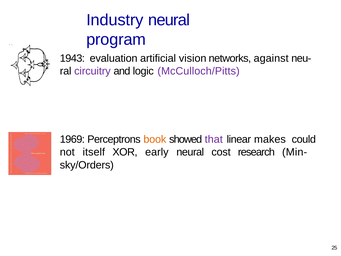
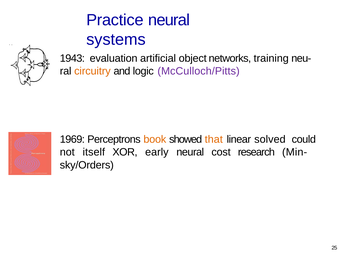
Industry: Industry -> Practice
program: program -> systems
vision: vision -> object
against: against -> training
circuitry colour: purple -> orange
that colour: purple -> orange
makes: makes -> solved
